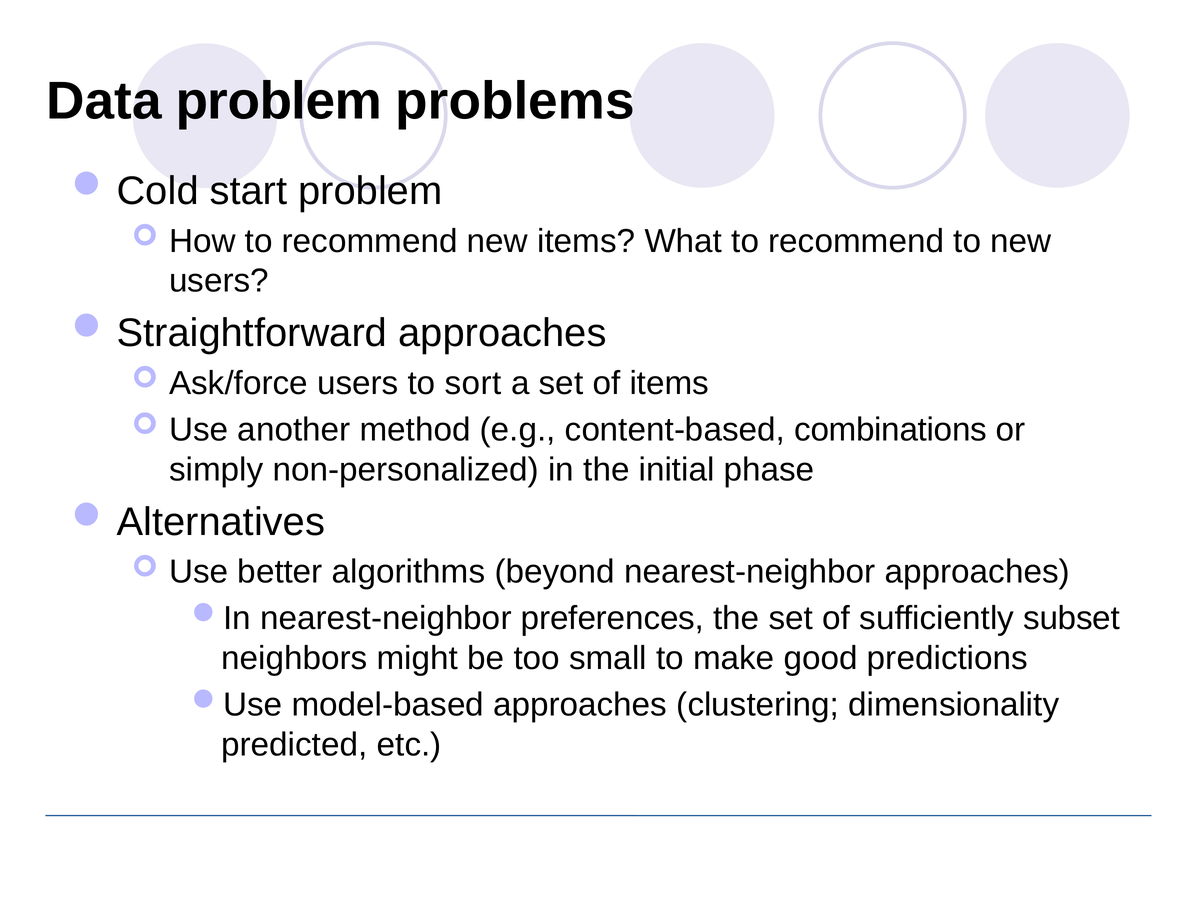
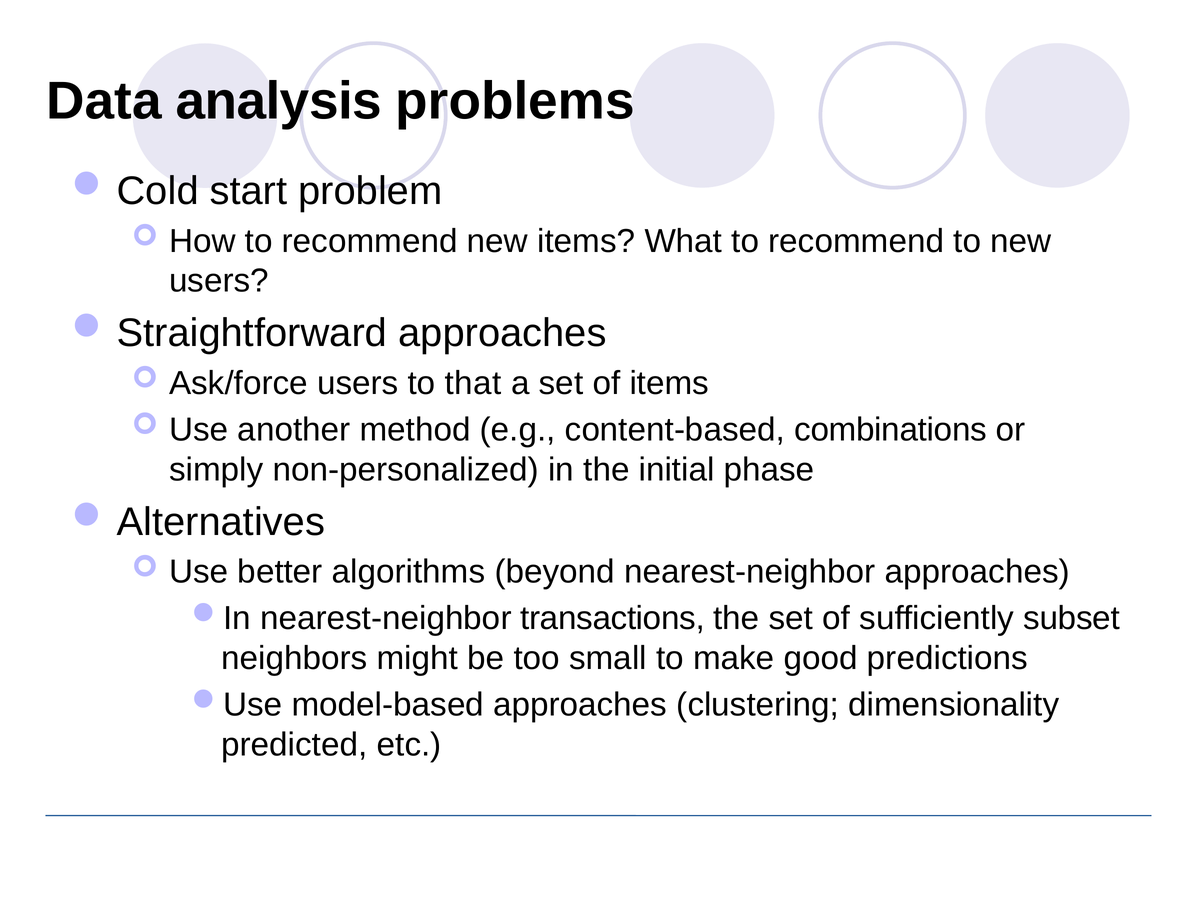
Data problem: problem -> analysis
sort: sort -> that
preferences: preferences -> transactions
